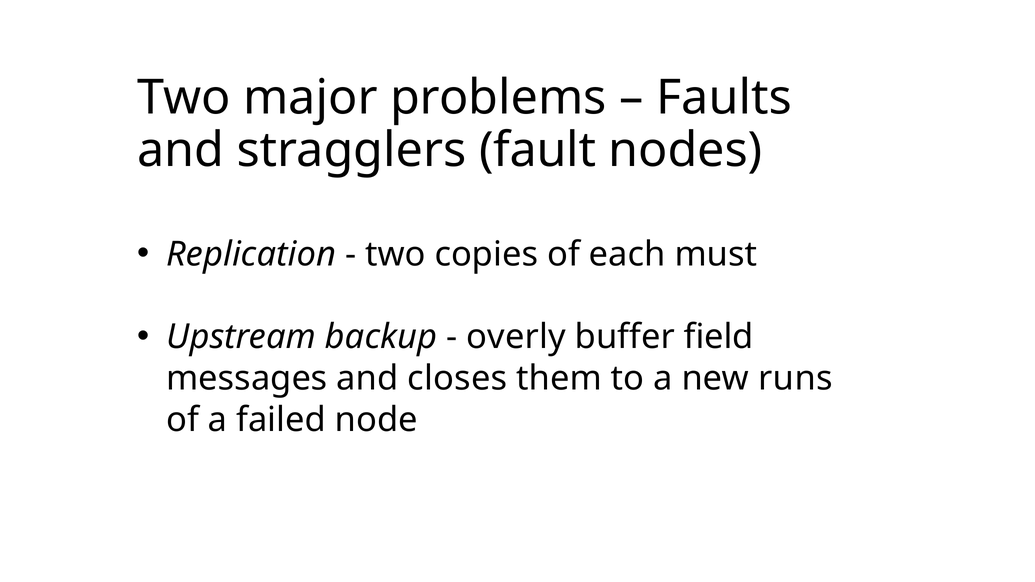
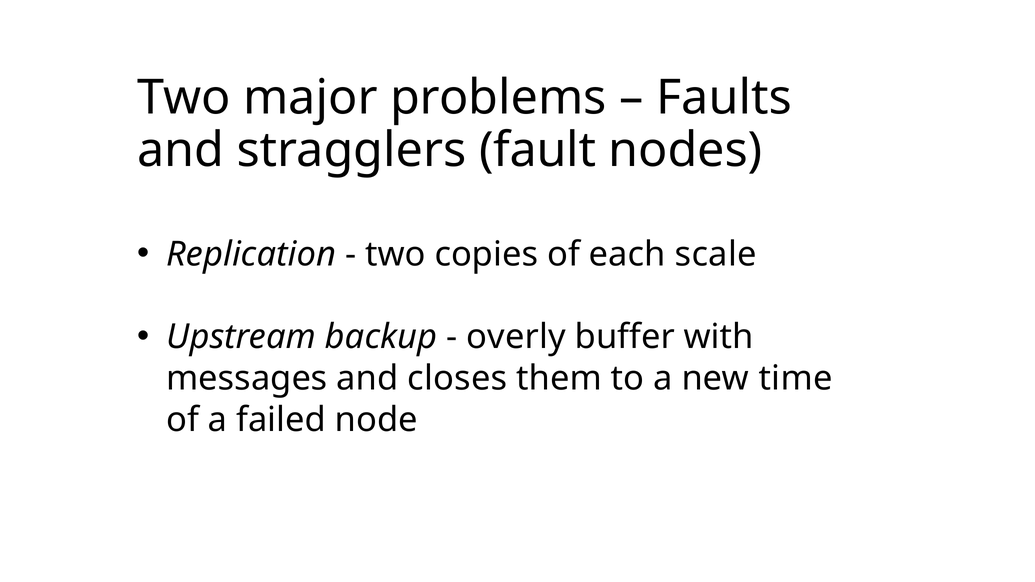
must: must -> scale
field: field -> with
runs: runs -> time
